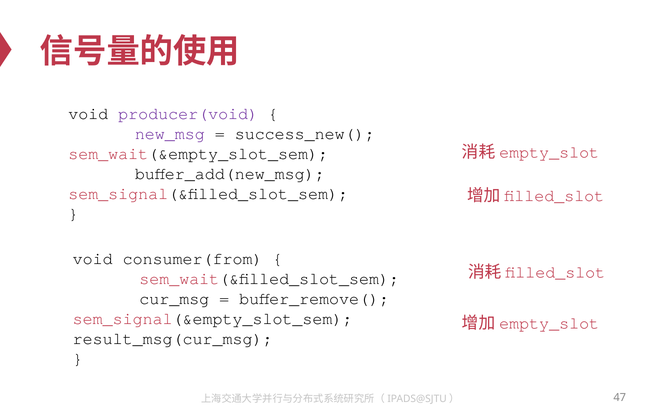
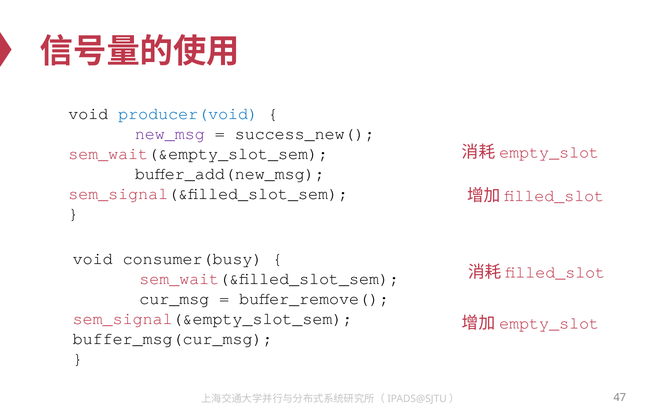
producer(void colour: purple -> blue
consumer(from: consumer(from -> consumer(busy
result_msg(cur_msg: result_msg(cur_msg -> buffer_msg(cur_msg
